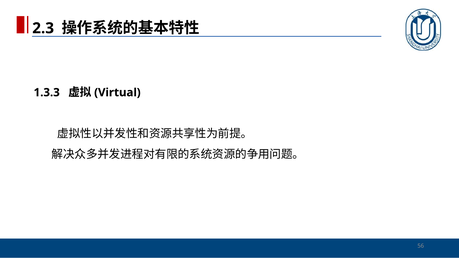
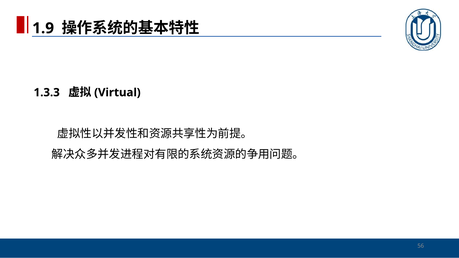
2.3: 2.3 -> 1.9
